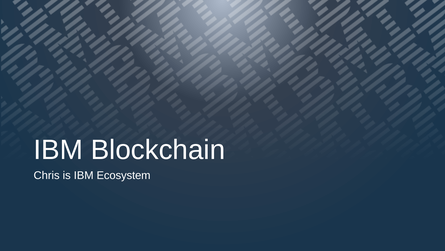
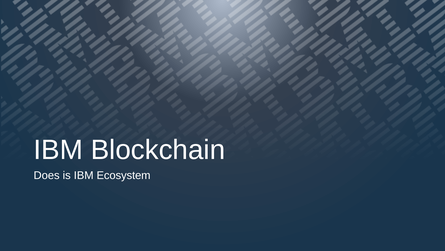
Chris: Chris -> Does
